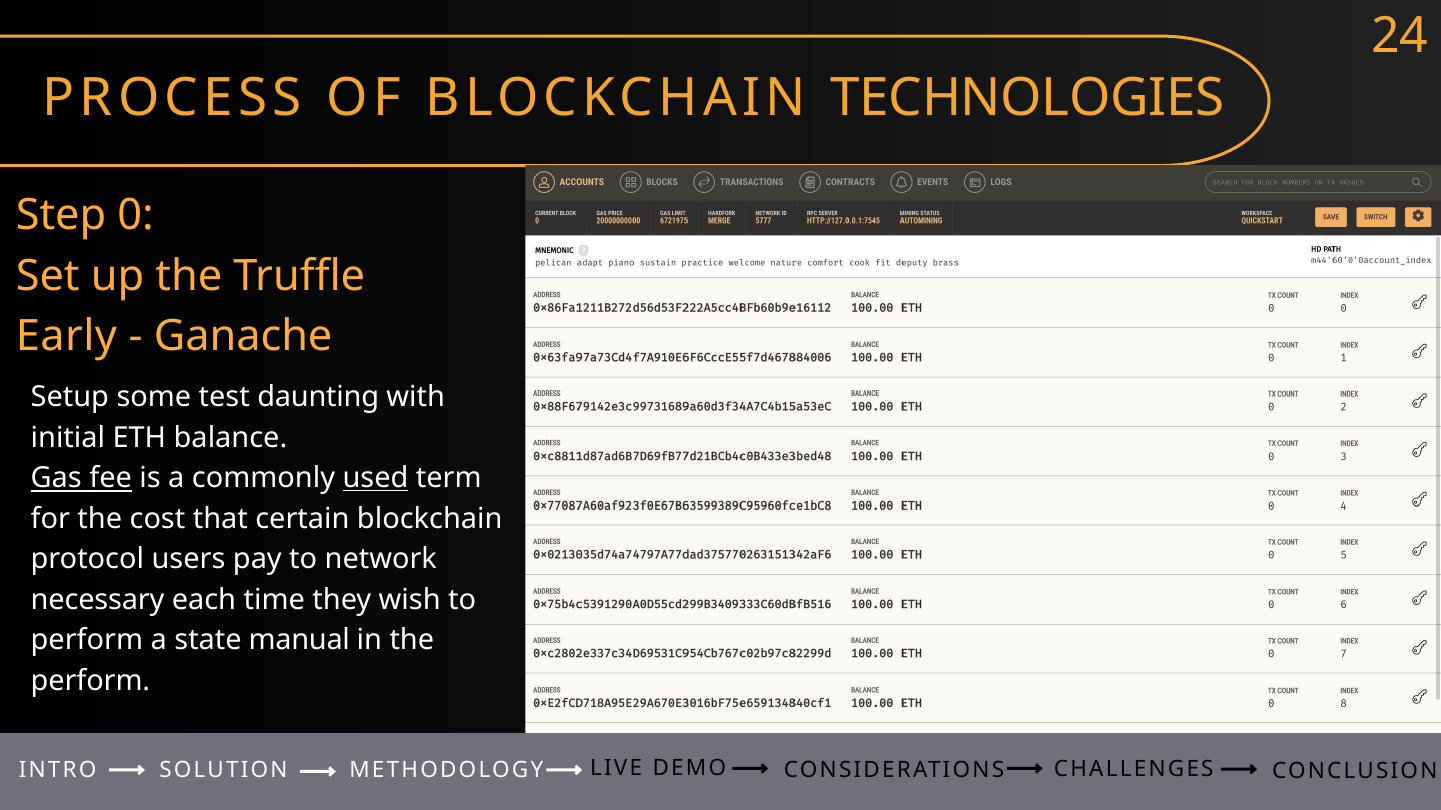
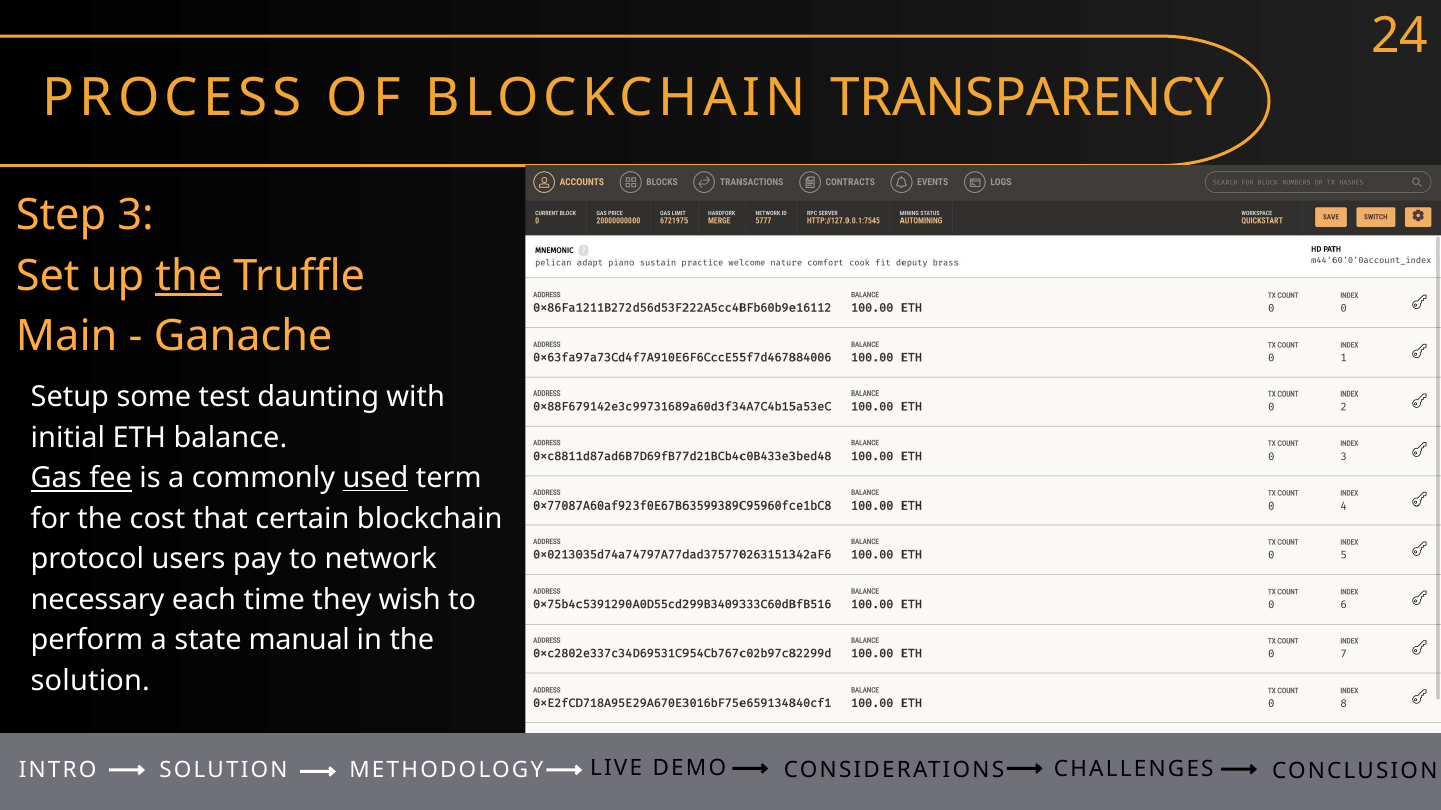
TECHNOLOGIES: TECHNOLOGIES -> TRANSPARENCY
0: 0 -> 3
the at (189, 276) underline: none -> present
Early: Early -> Main
perform at (90, 681): perform -> solution
